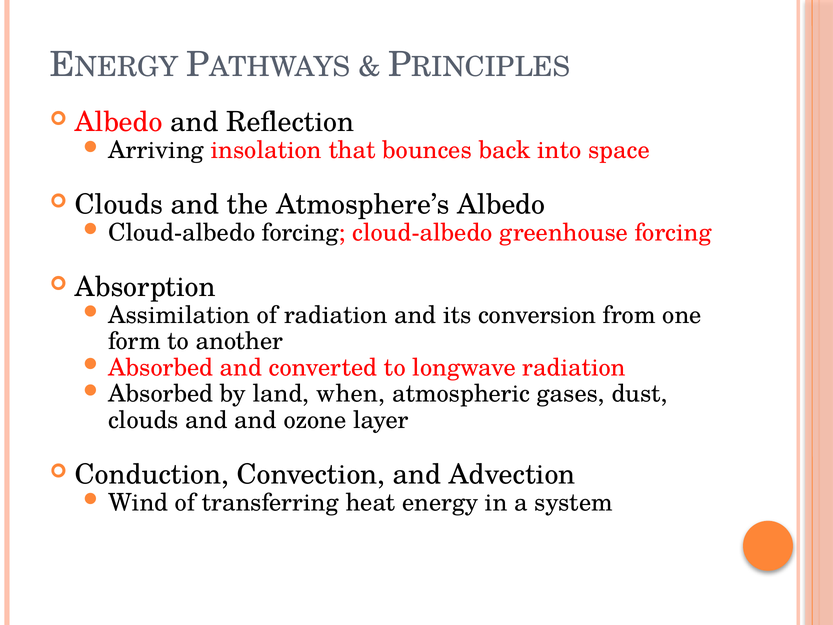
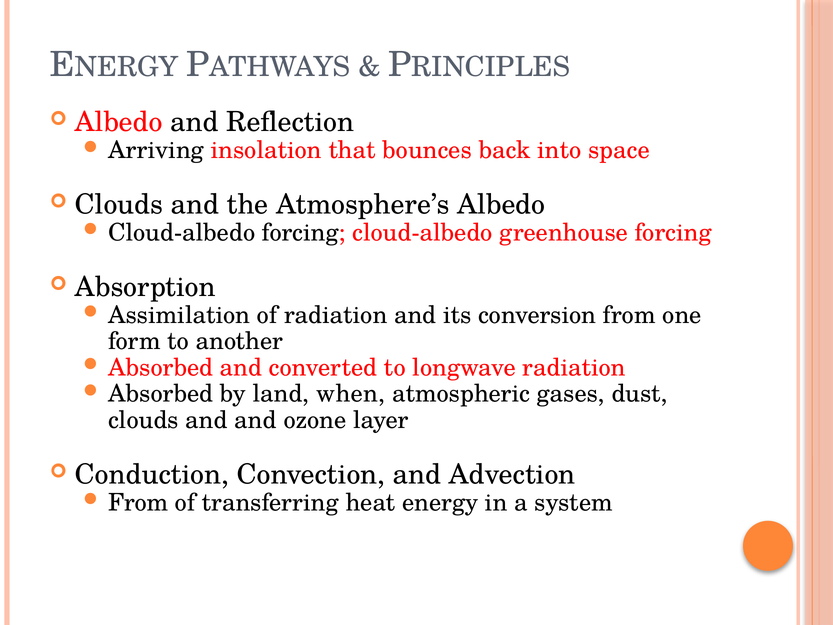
Wind at (138, 502): Wind -> From
